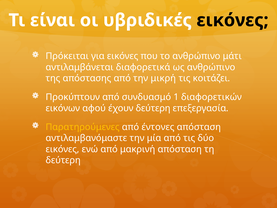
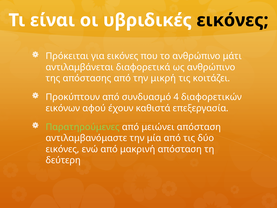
1: 1 -> 4
έχουν δεύτερη: δεύτερη -> καθιστά
Παρατηρούμενες colour: yellow -> light green
έντονες: έντονες -> μειώνει
